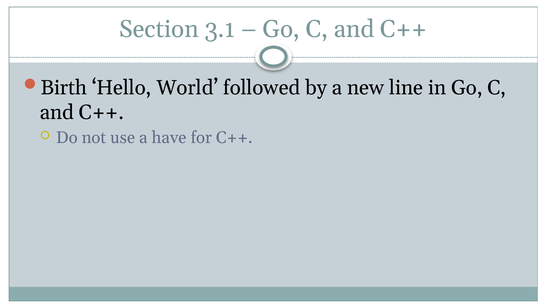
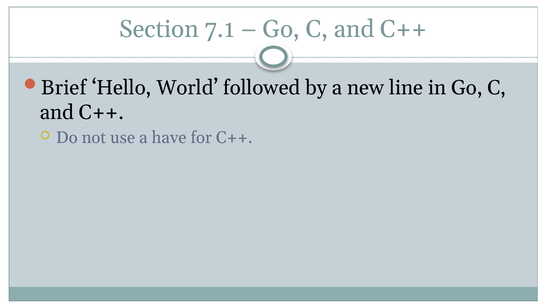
3.1: 3.1 -> 7.1
Birth: Birth -> Brief
